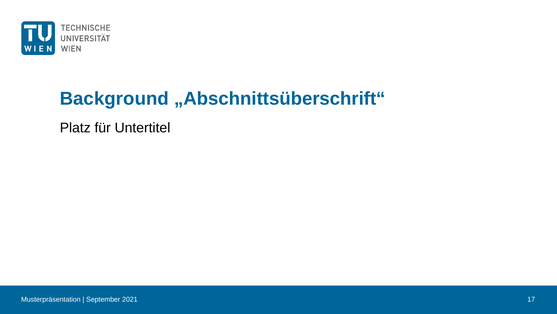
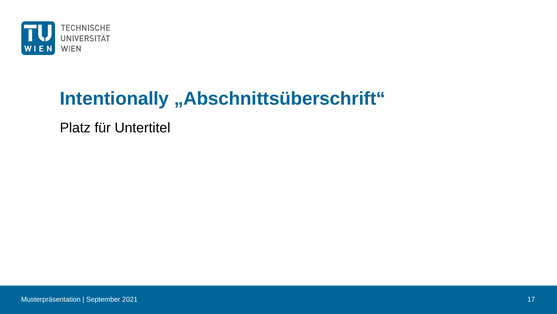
Background: Background -> Intentionally
